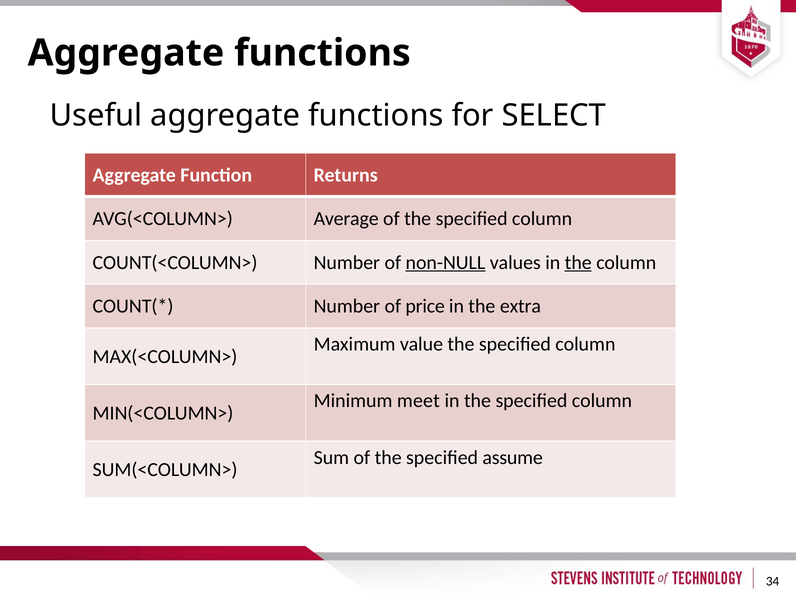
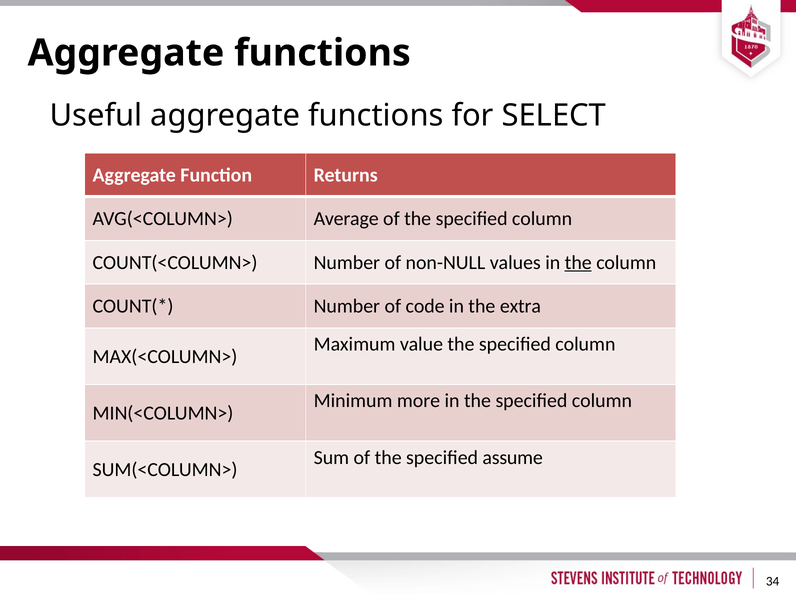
non-NULL underline: present -> none
price: price -> code
meet: meet -> more
